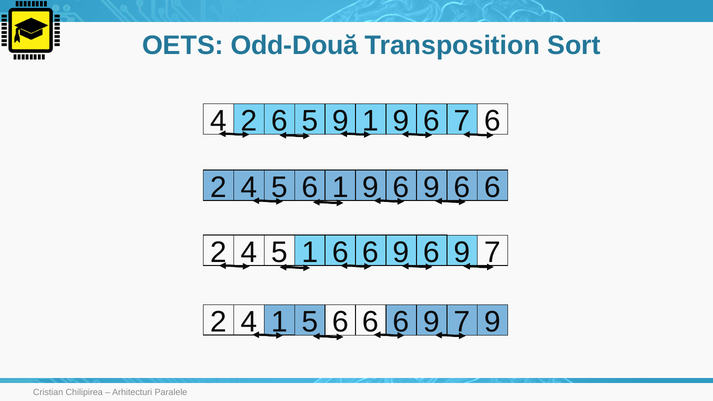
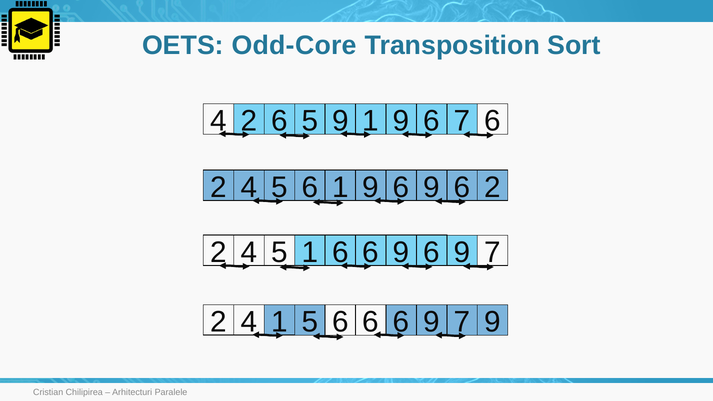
Odd-Două: Odd-Două -> Odd-Core
6 at (493, 187): 6 -> 2
